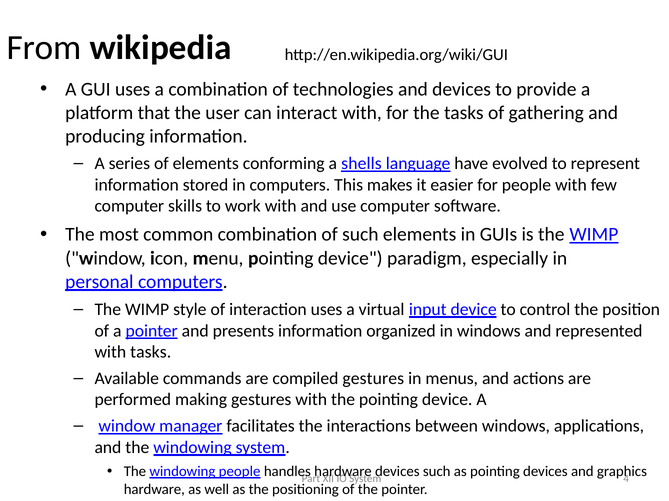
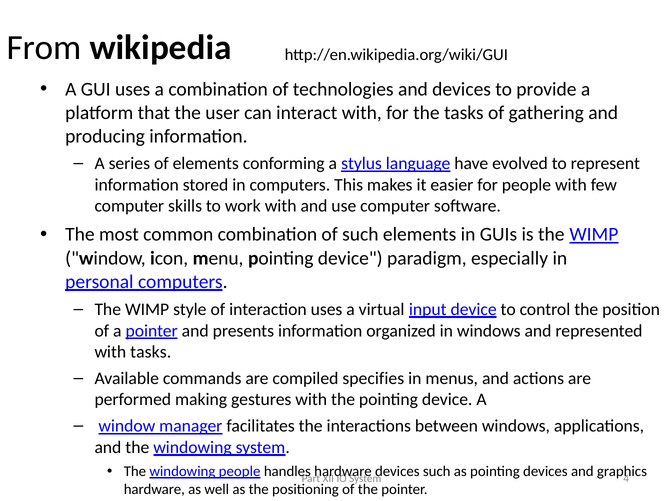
shells: shells -> stylus
compiled gestures: gestures -> specifies
